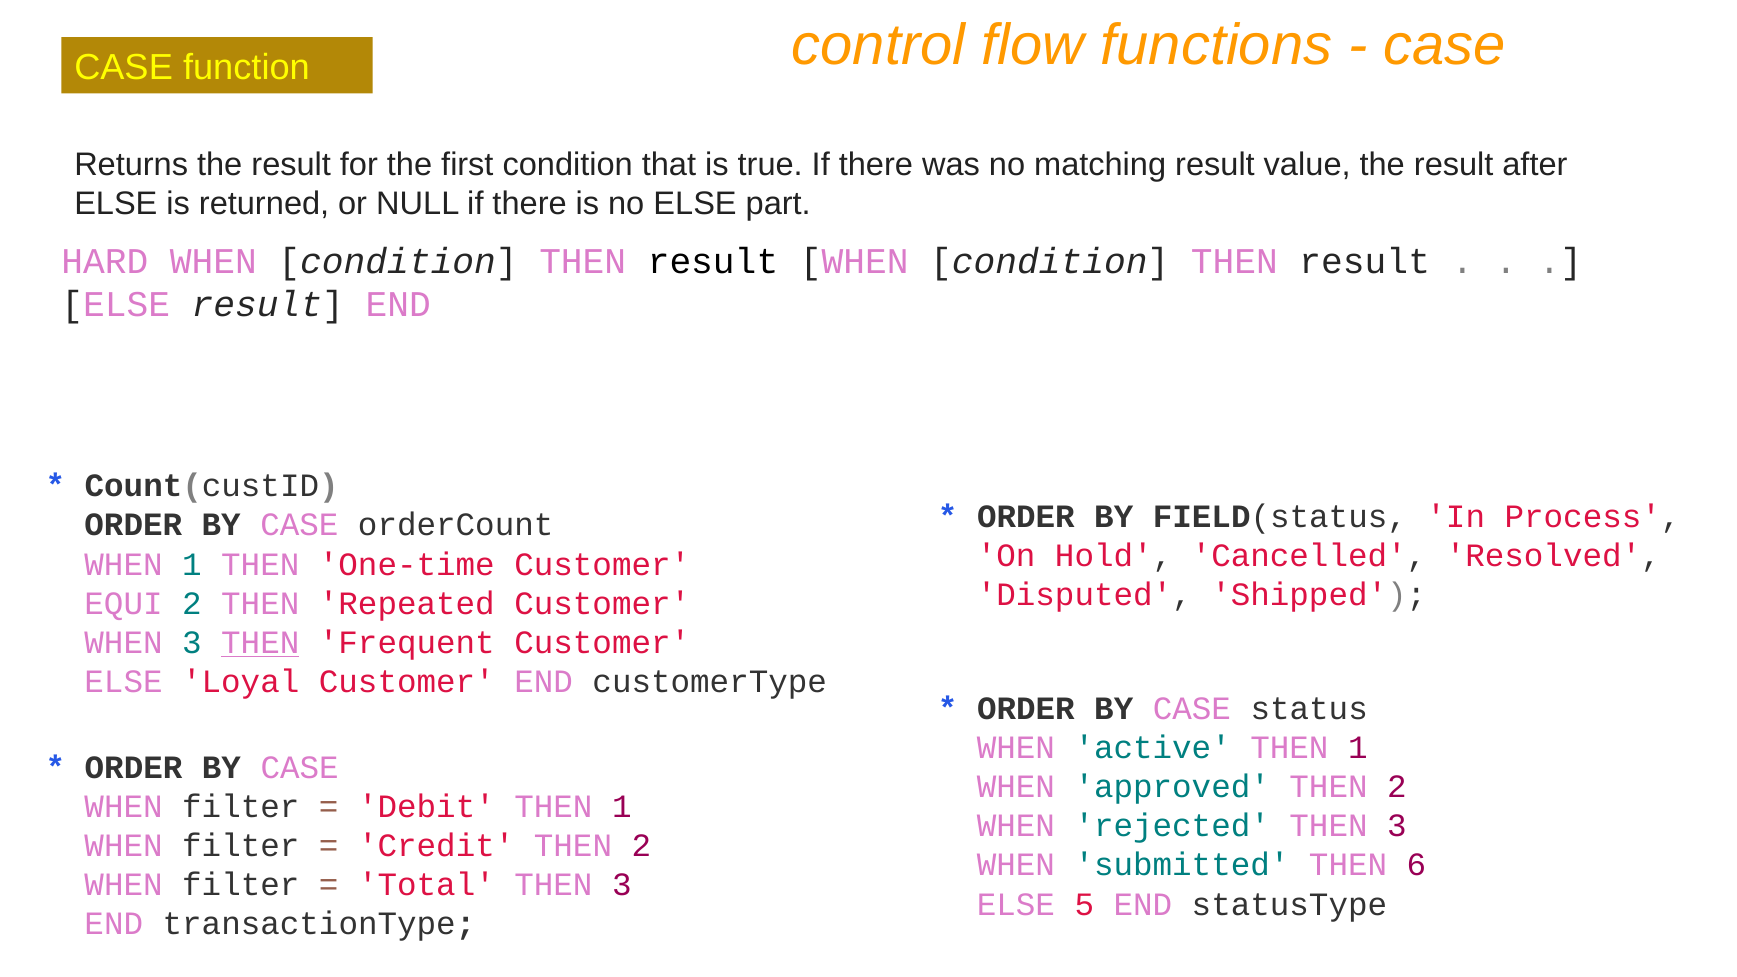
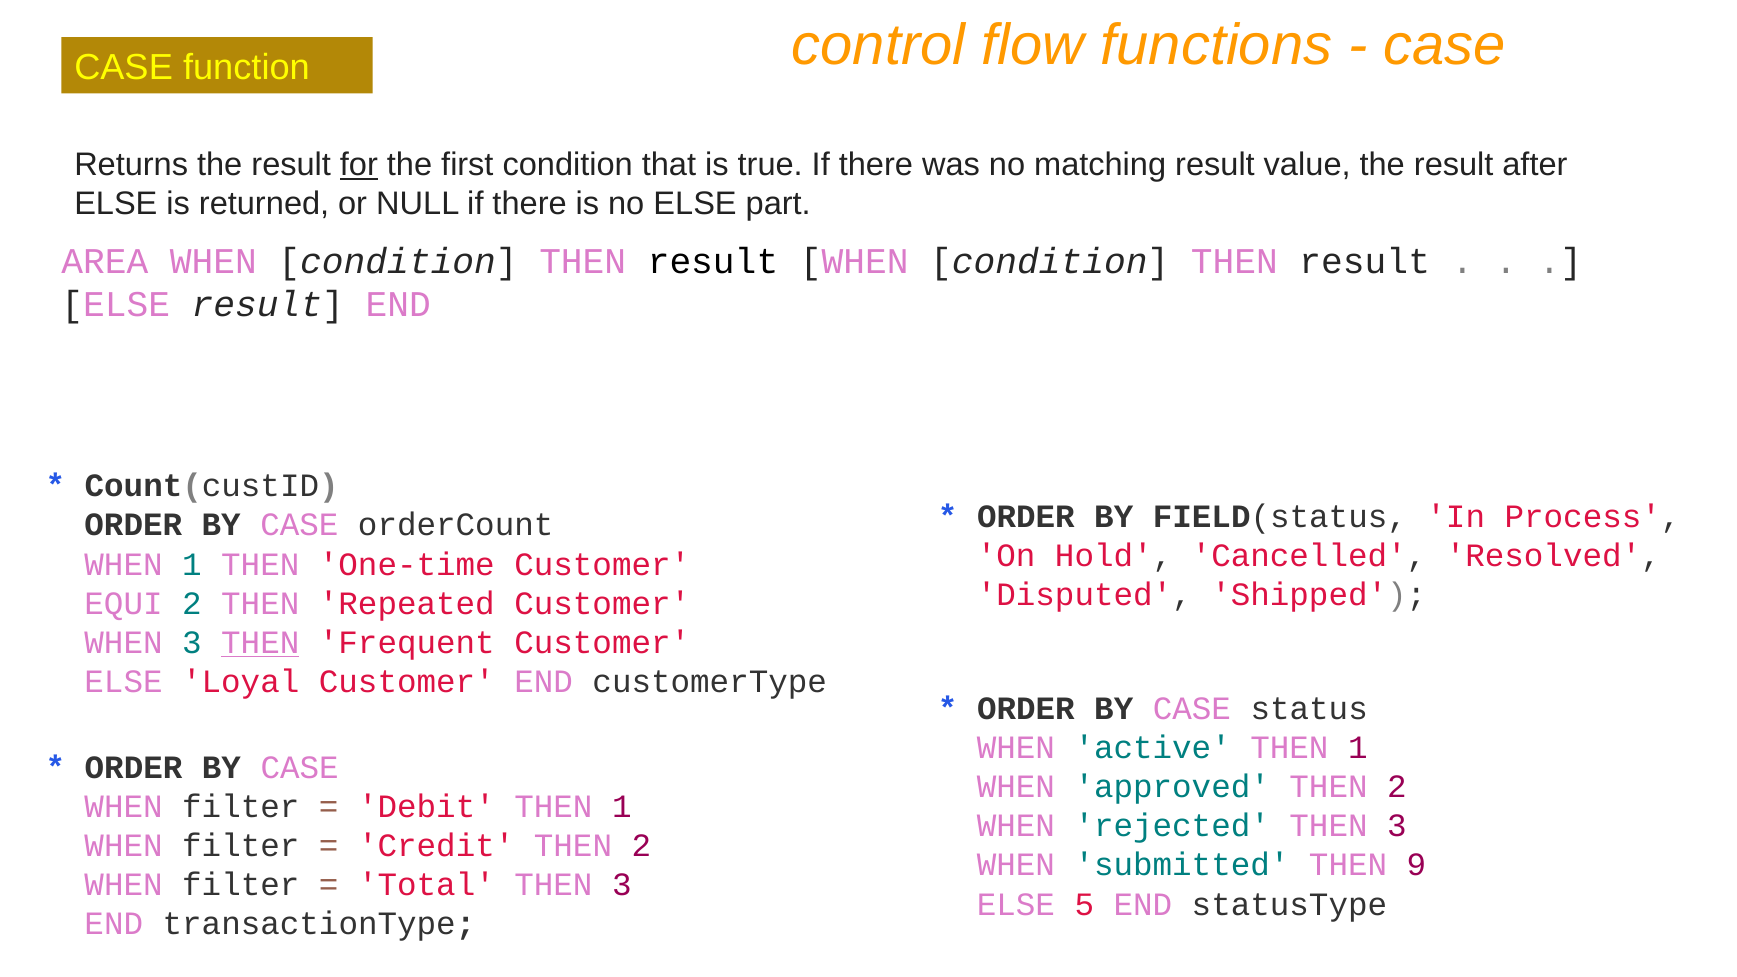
for underline: none -> present
HARD: HARD -> AREA
6: 6 -> 9
